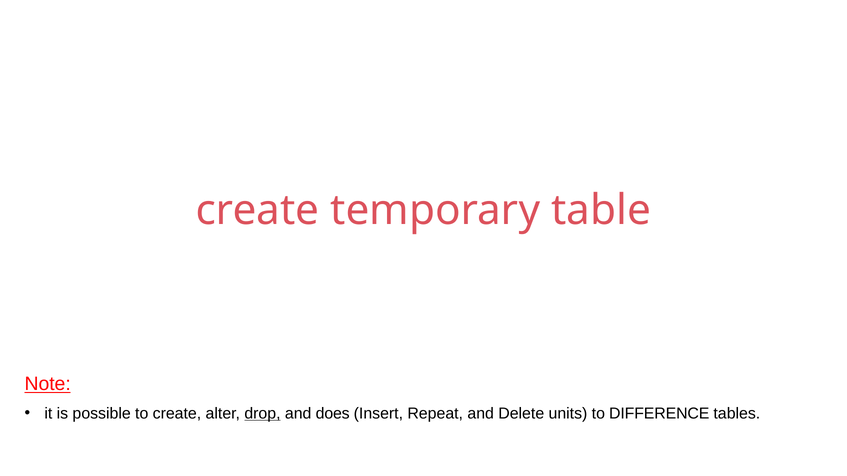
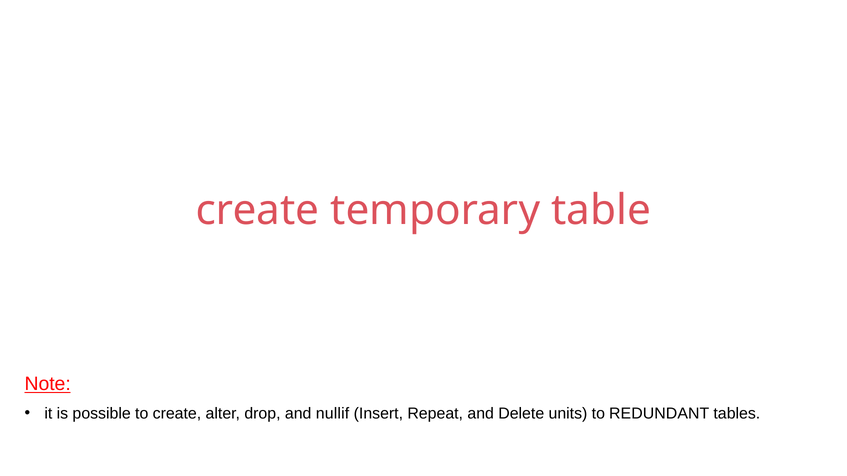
drop underline: present -> none
does: does -> nullif
DIFFERENCE: DIFFERENCE -> REDUNDANT
